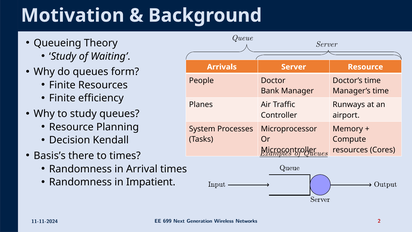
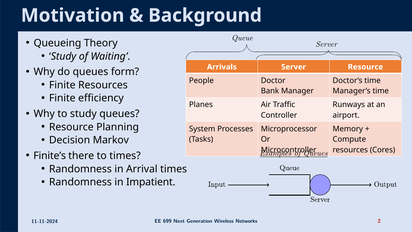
Kendall: Kendall -> Markov
Basis’s: Basis’s -> Finite’s
